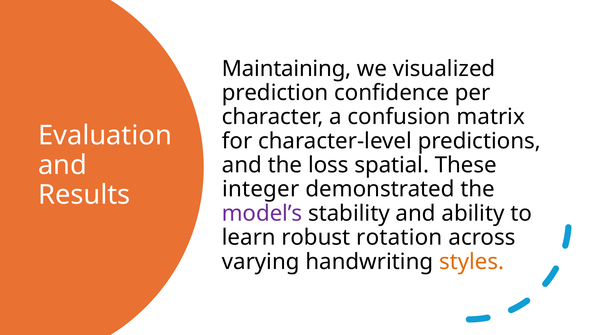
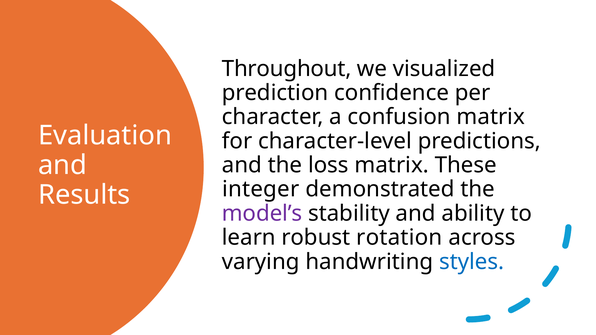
Maintaining: Maintaining -> Throughout
loss spatial: spatial -> matrix
styles colour: orange -> blue
